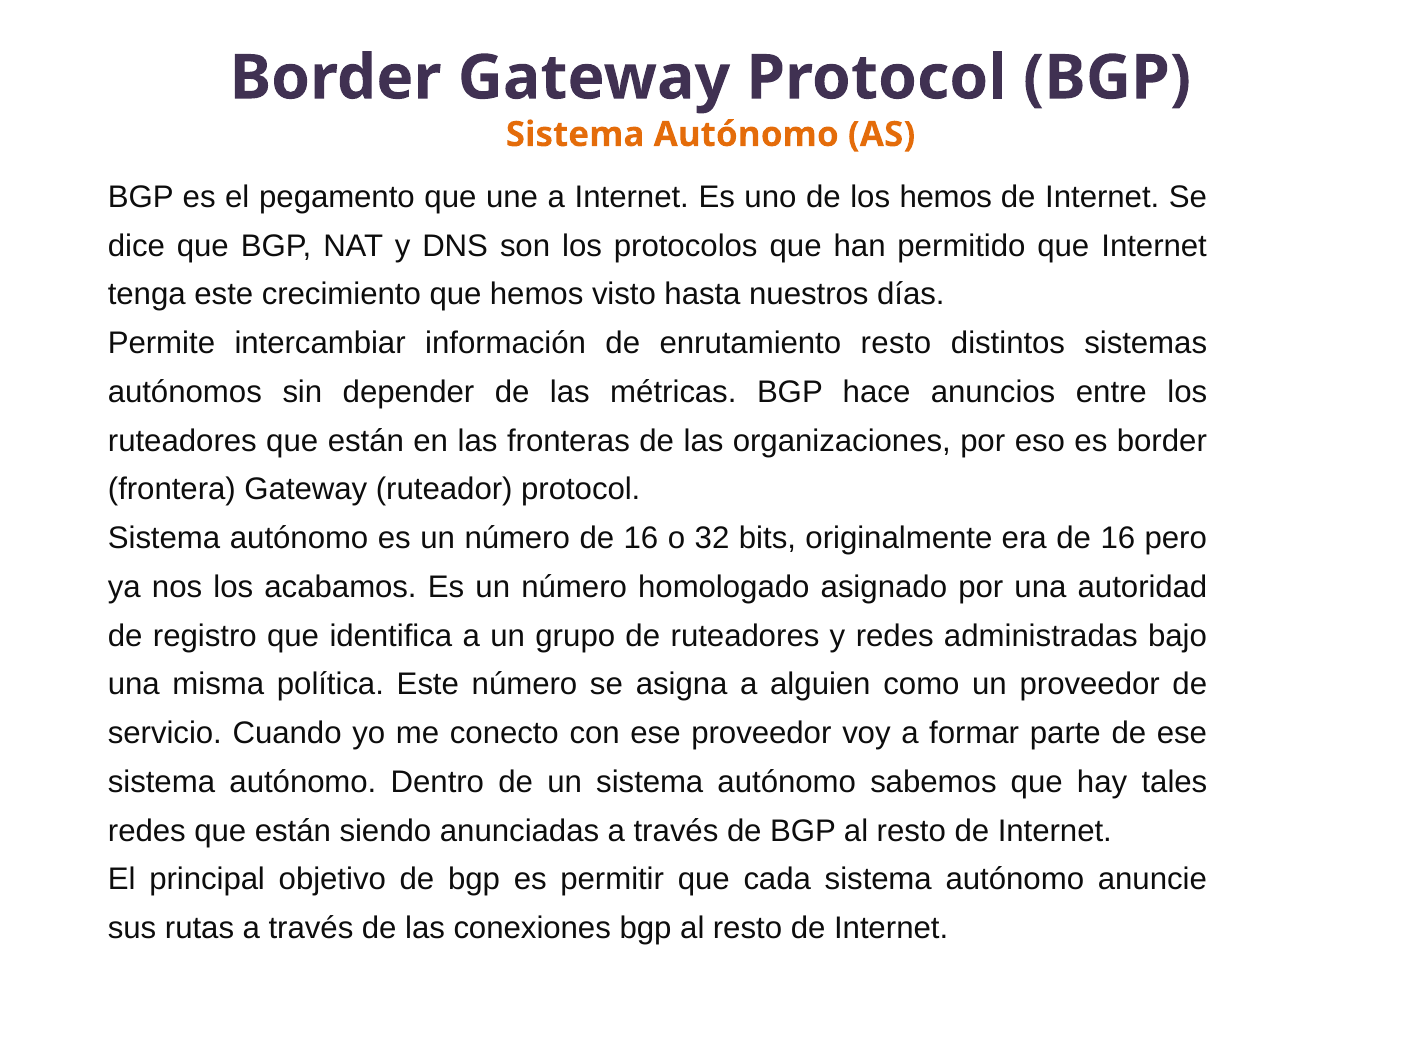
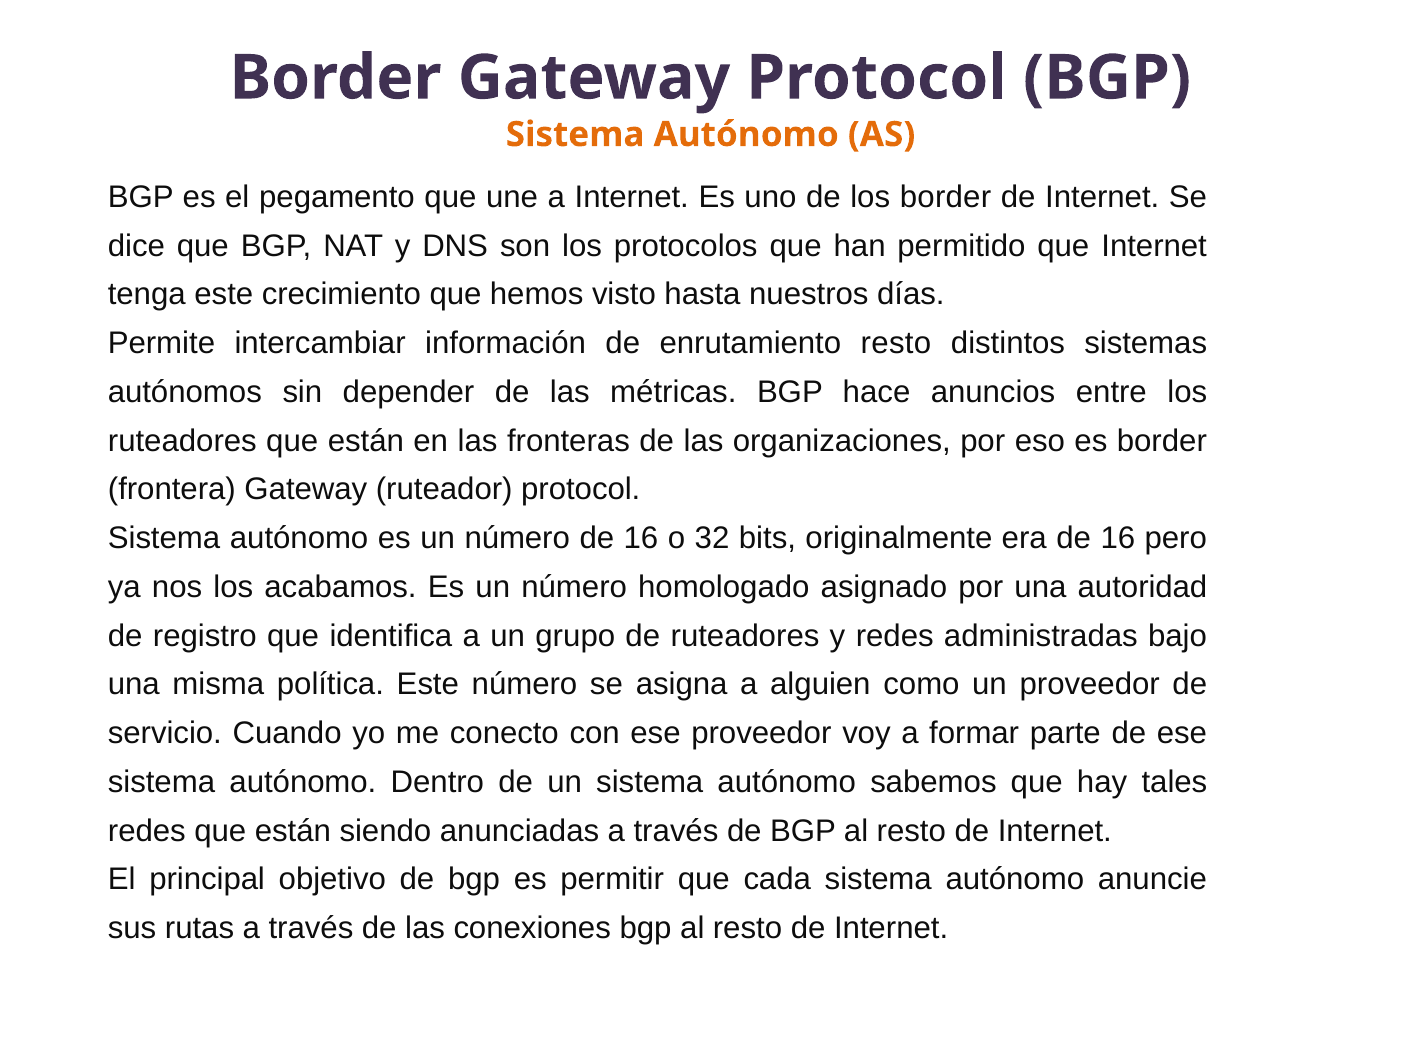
los hemos: hemos -> border
